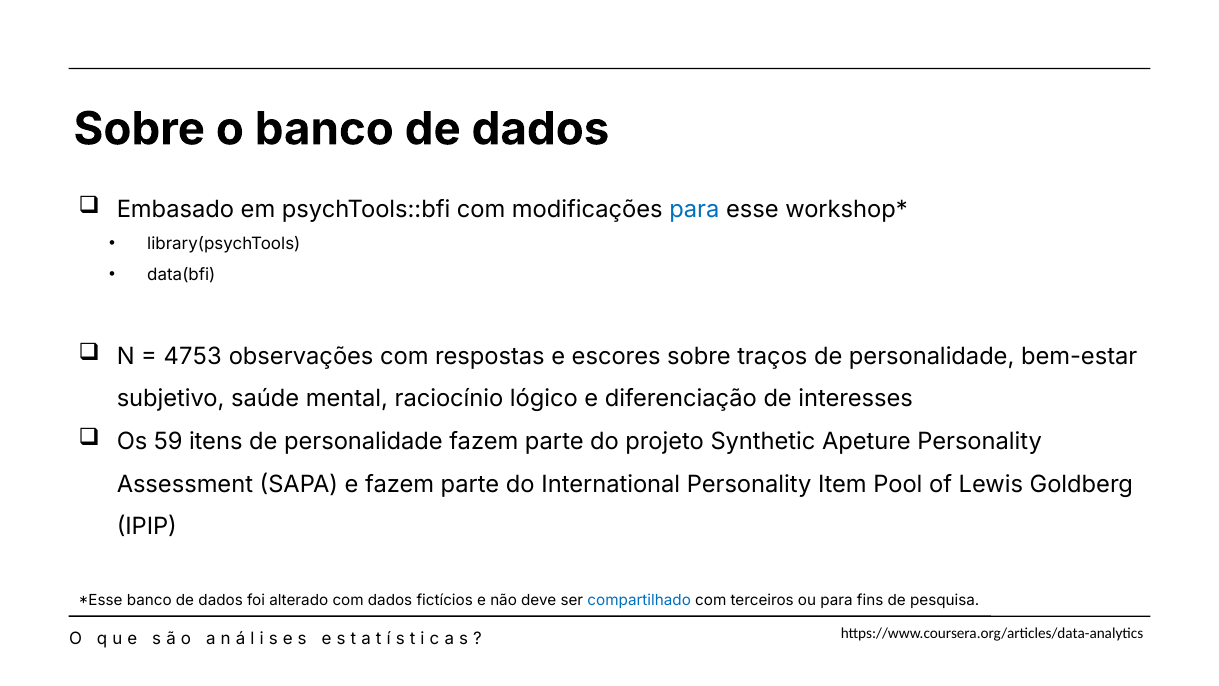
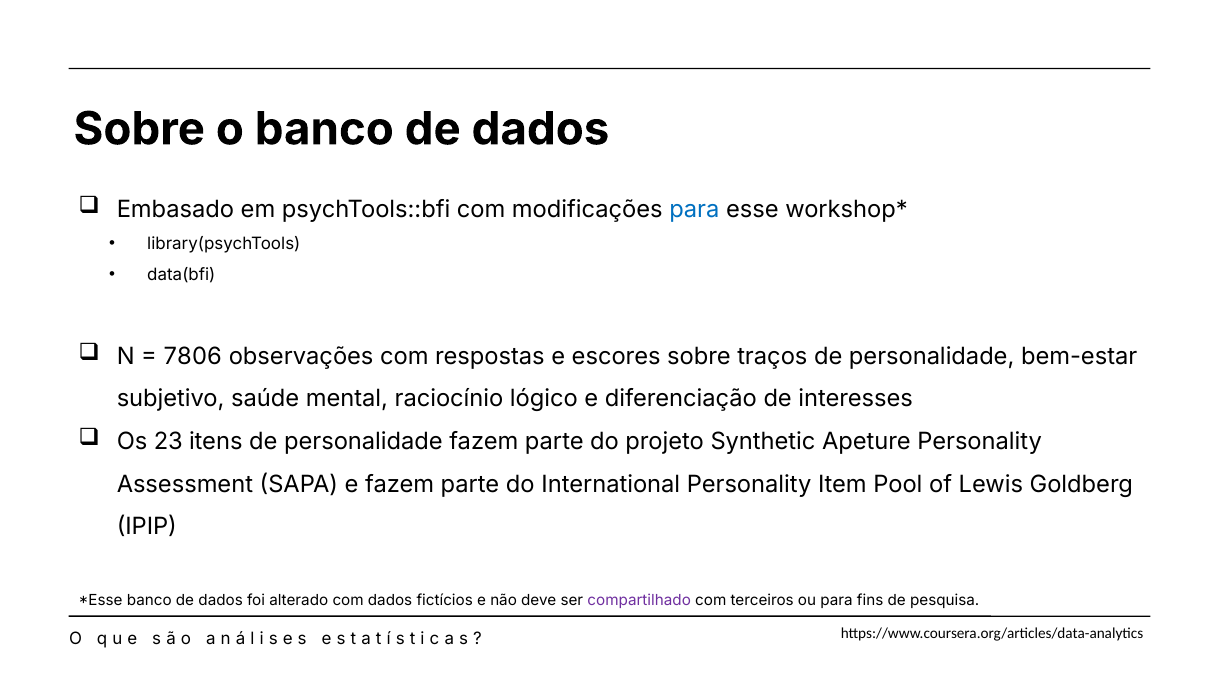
4753: 4753 -> 7806
59: 59 -> 23
compartilhado colour: blue -> purple
